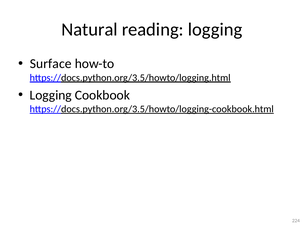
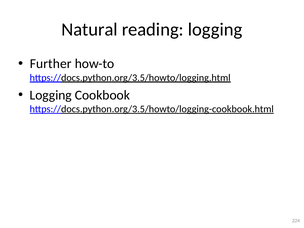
Surface: Surface -> Further
